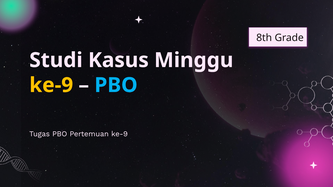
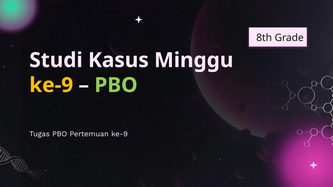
PBO at (116, 85) colour: light blue -> light green
